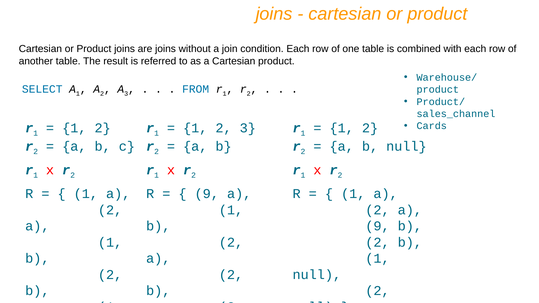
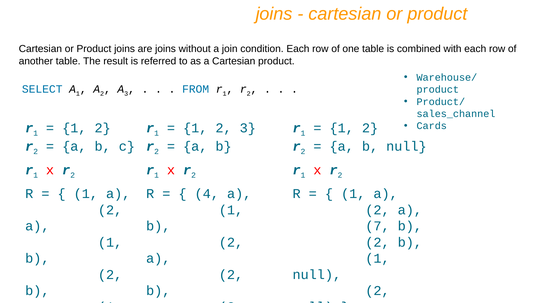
9 at (207, 194): 9 -> 4
9 at (377, 226): 9 -> 7
